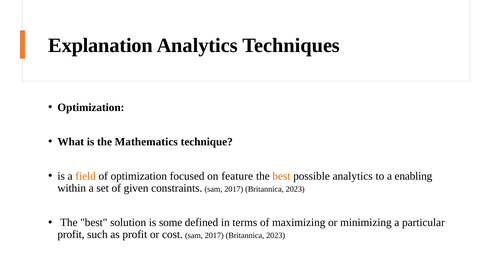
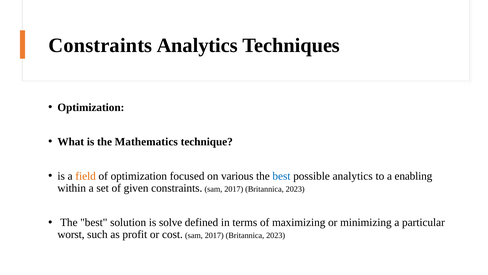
Explanation at (101, 45): Explanation -> Constraints
feature: feature -> various
best at (281, 176) colour: orange -> blue
some: some -> solve
profit at (71, 234): profit -> worst
